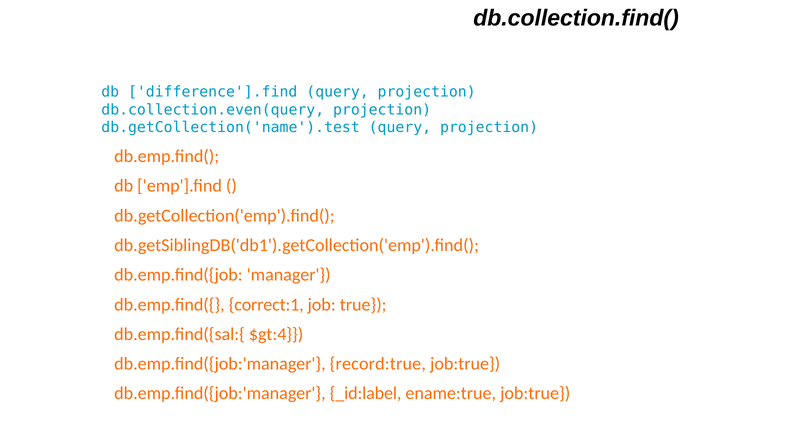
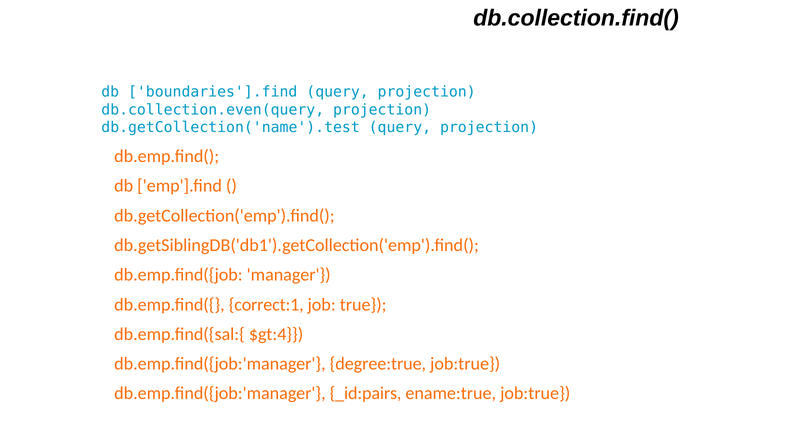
difference'].find: difference'].find -> boundaries'].find
record:true: record:true -> degree:true
_id:label: _id:label -> _id:pairs
